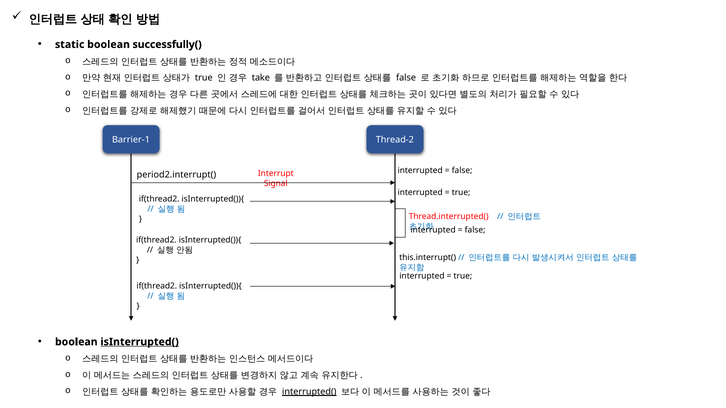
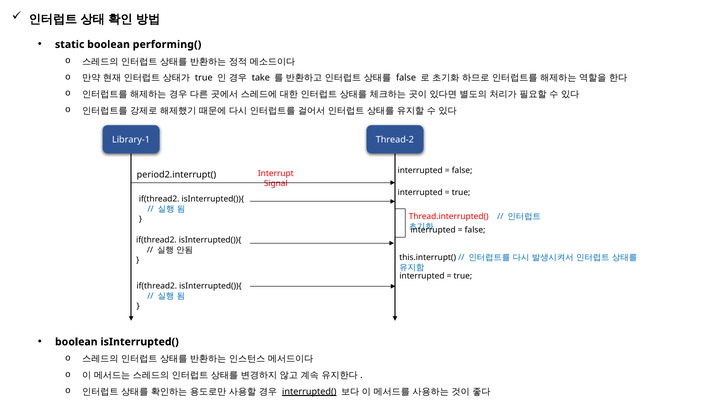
successfully(: successfully( -> performing(
Barrier-1: Barrier-1 -> Library-1
isInterrupted( underline: present -> none
